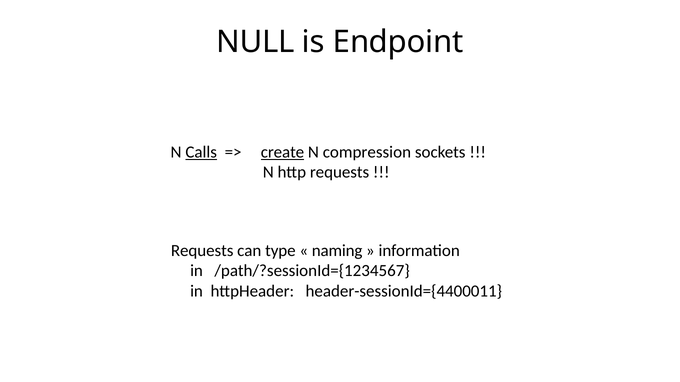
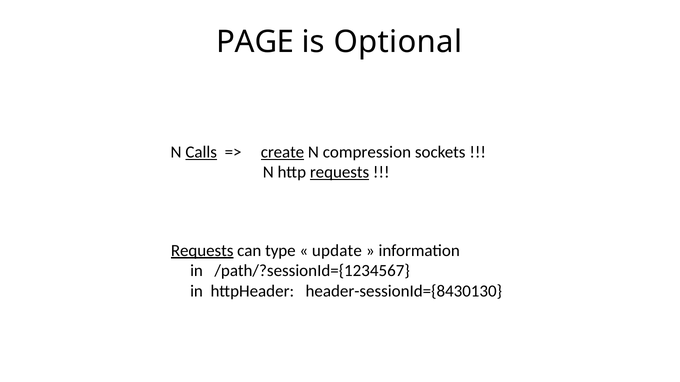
NULL: NULL -> PAGE
Endpoint: Endpoint -> Optional
requests at (340, 173) underline: none -> present
Requests at (202, 251) underline: none -> present
naming: naming -> update
header-sessionId={4400011: header-sessionId={4400011 -> header-sessionId={8430130
